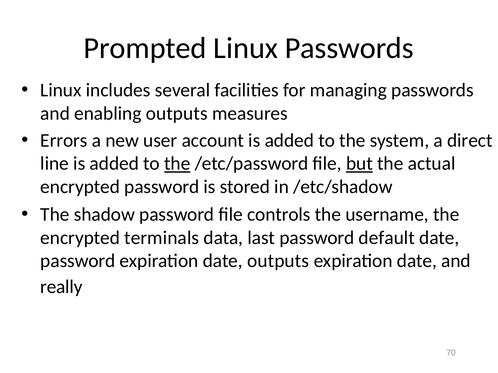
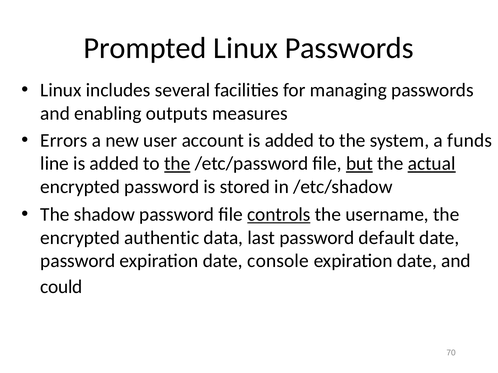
direct: direct -> funds
actual underline: none -> present
controls underline: none -> present
terminals: terminals -> authentic
date outputs: outputs -> console
really: really -> could
